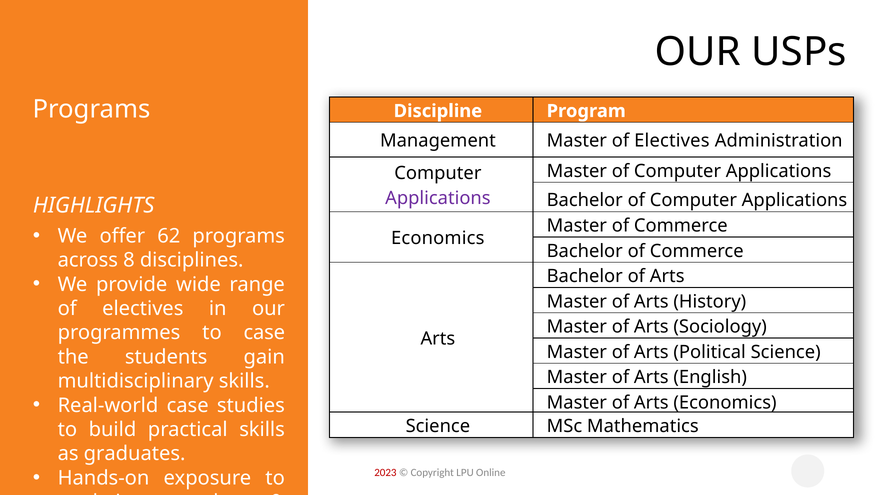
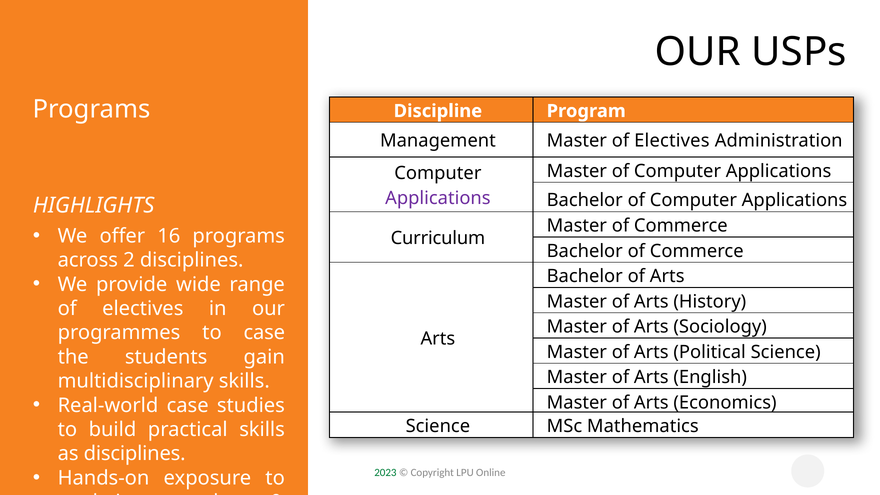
62: 62 -> 16
Economics at (438, 238): Economics -> Curriculum
8: 8 -> 2
as graduates: graduates -> disciplines
2023 colour: red -> green
